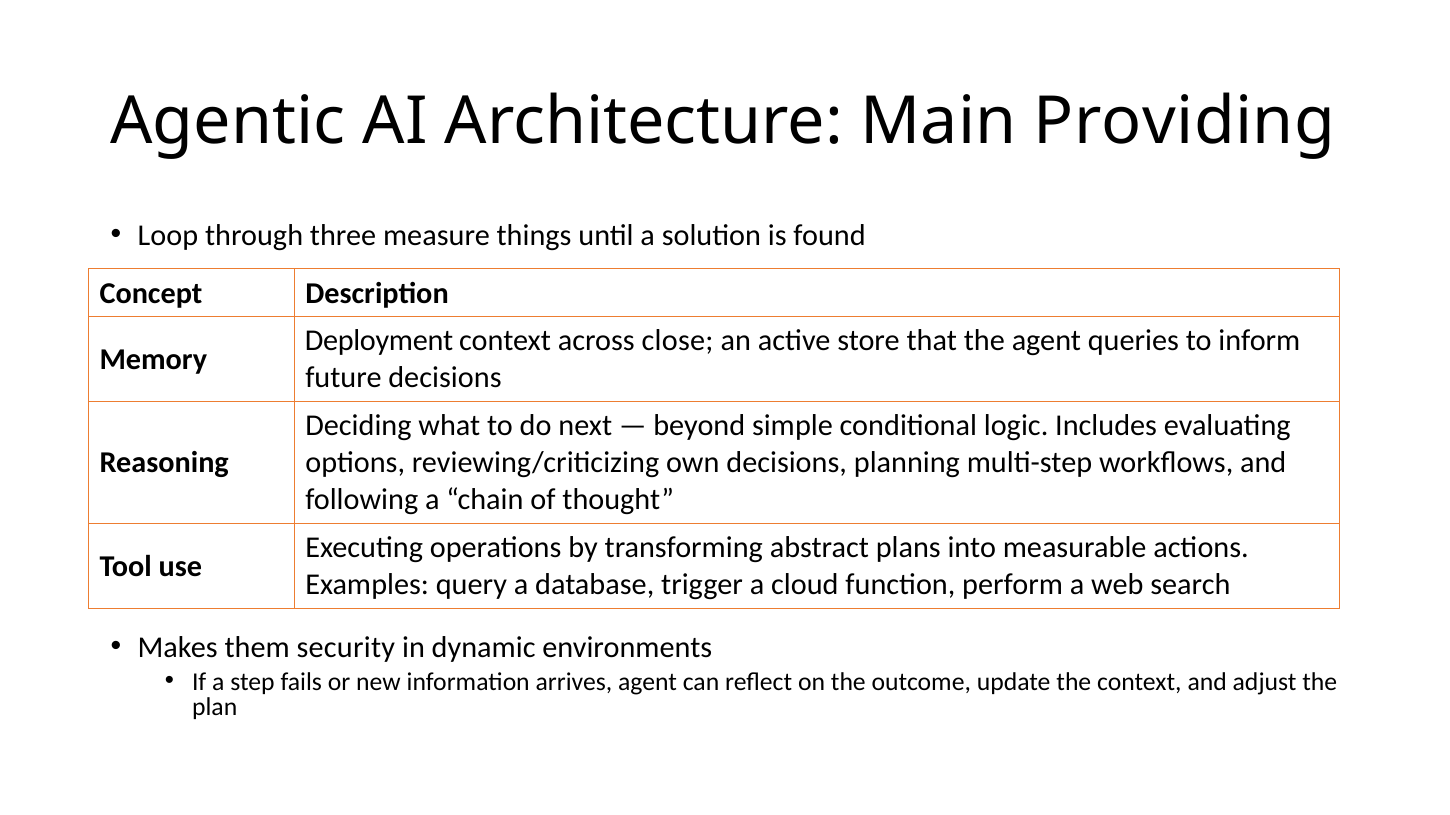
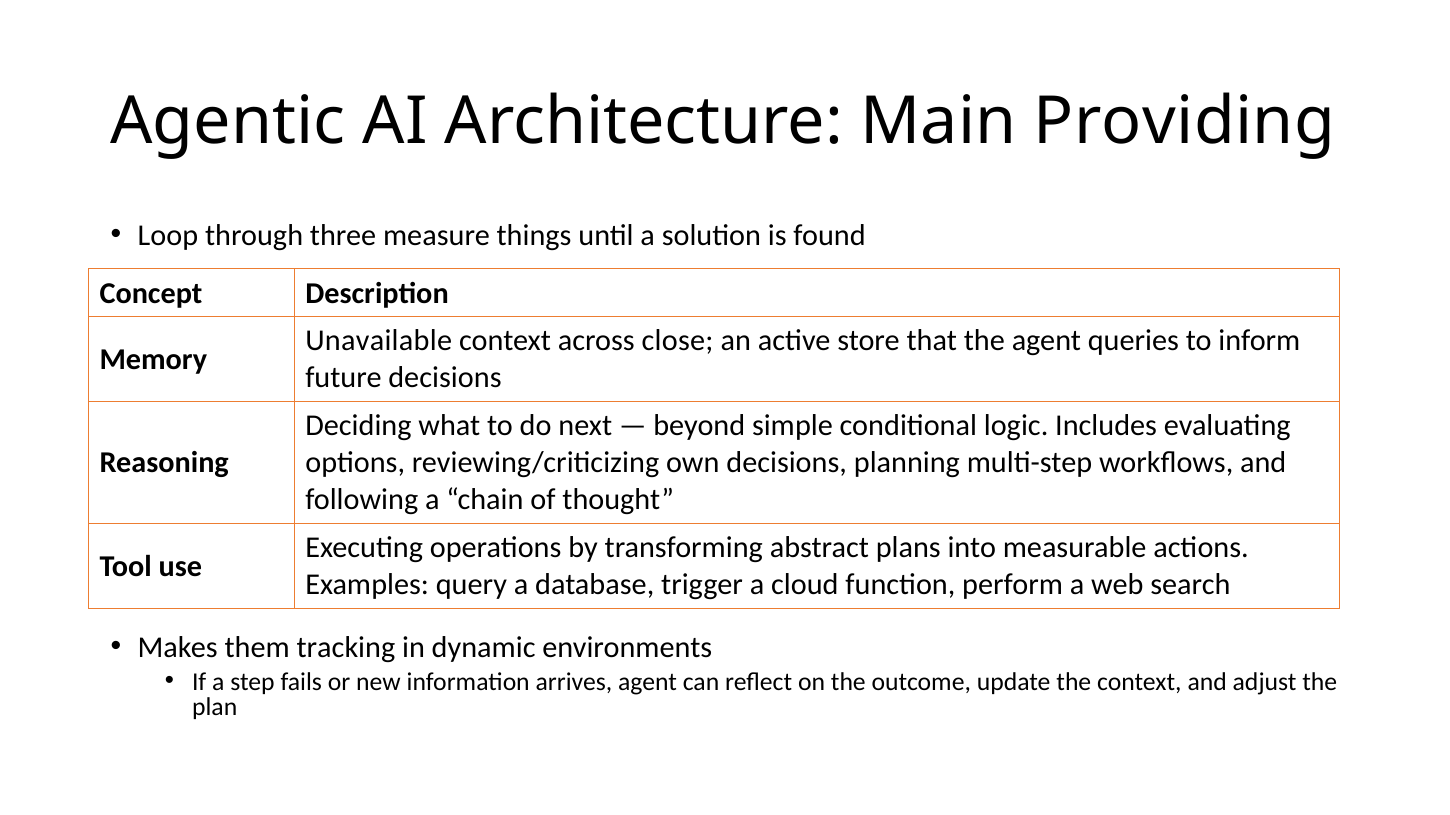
Deployment: Deployment -> Unavailable
security: security -> tracking
